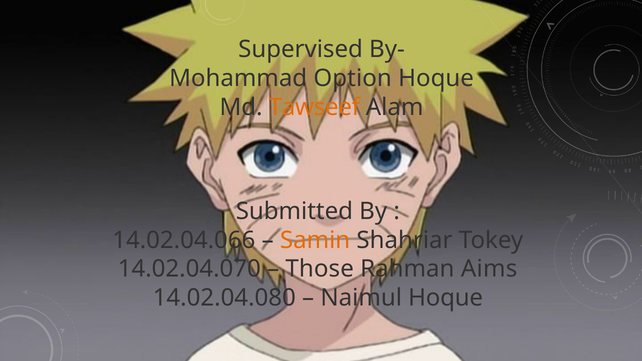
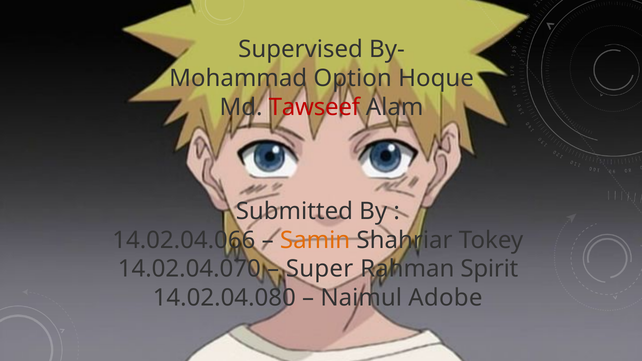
Tawseef colour: orange -> red
Those: Those -> Super
Aims: Aims -> Spirit
Naimul Hoque: Hoque -> Adobe
